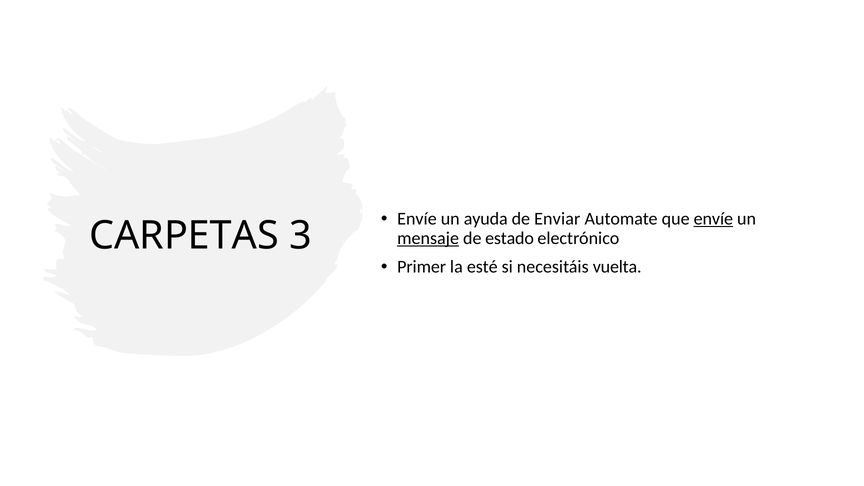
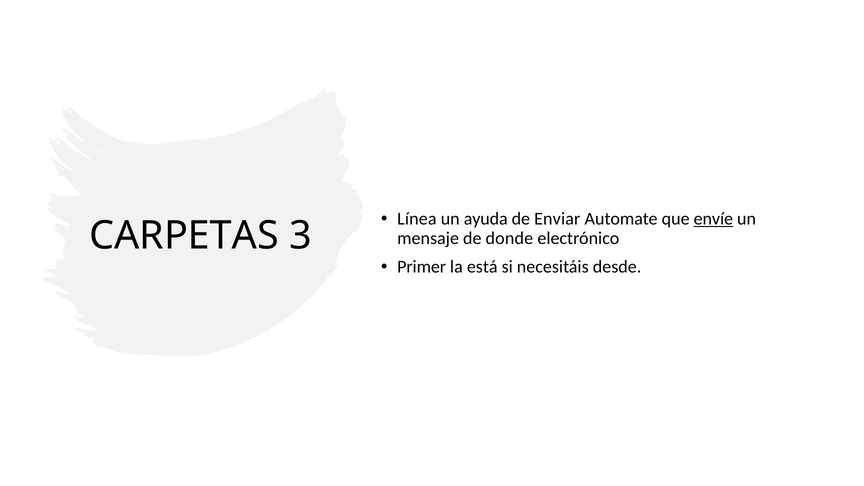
Envíe at (417, 219): Envíe -> Línea
mensaje underline: present -> none
estado: estado -> donde
esté: esté -> está
vuelta: vuelta -> desde
